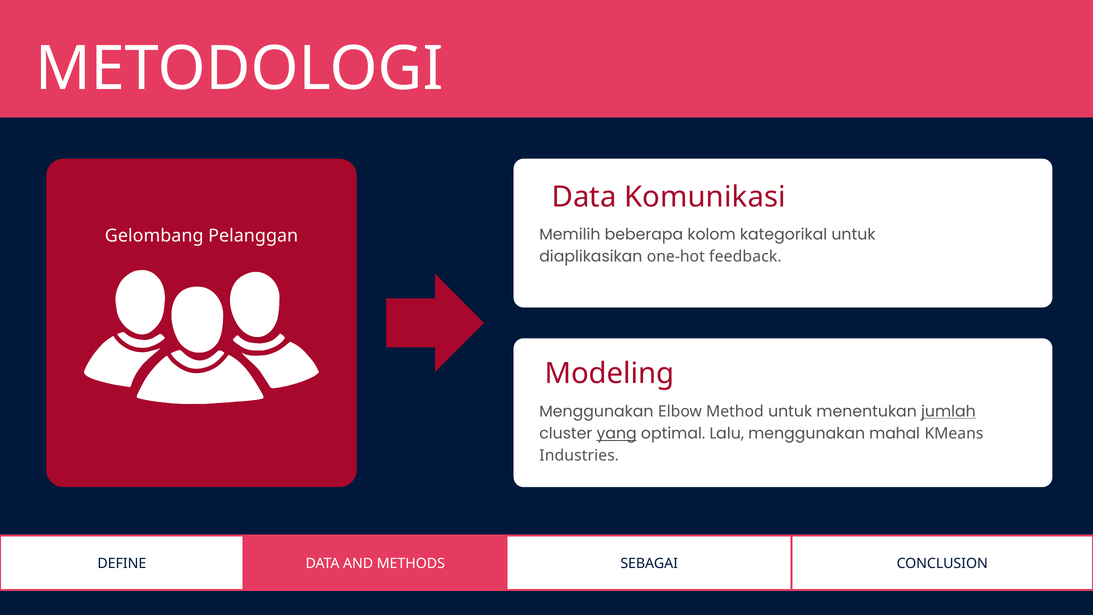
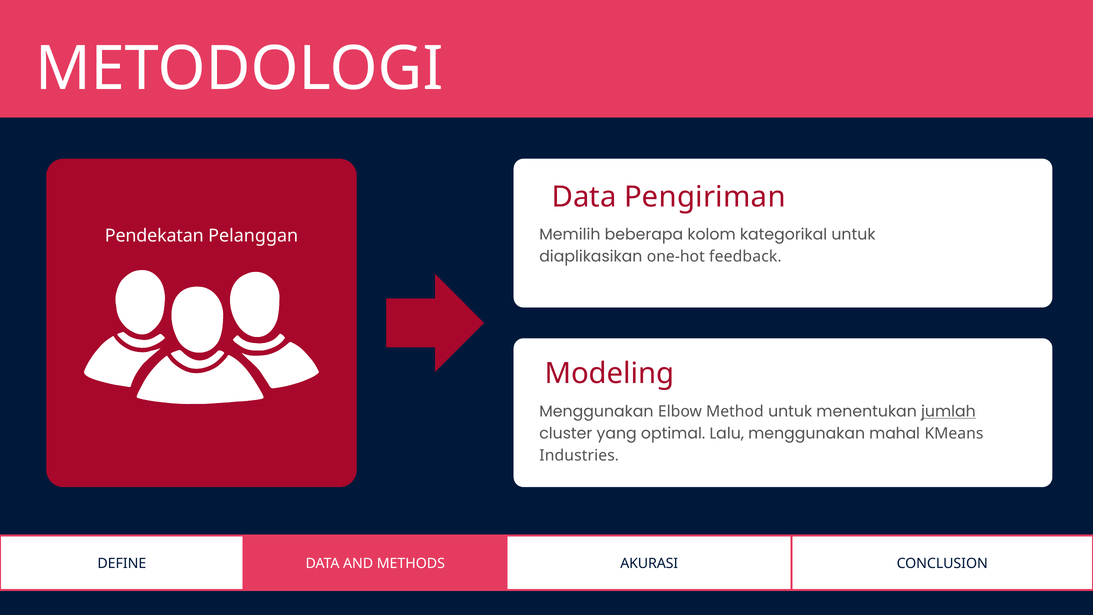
Komunikasi: Komunikasi -> Pengiriman
Gelombang: Gelombang -> Pendekatan
yang underline: present -> none
SEBAGAI: SEBAGAI -> AKURASI
